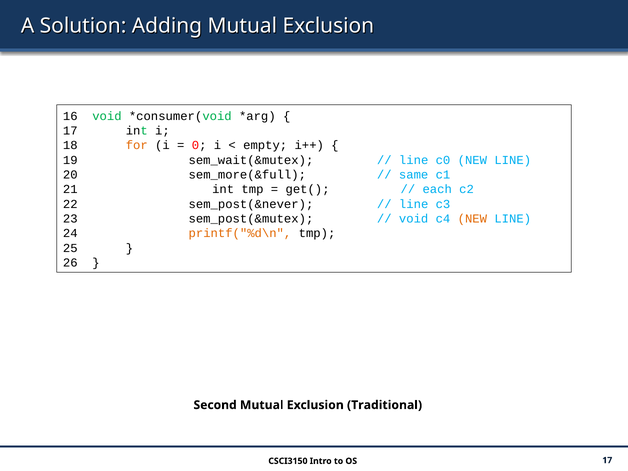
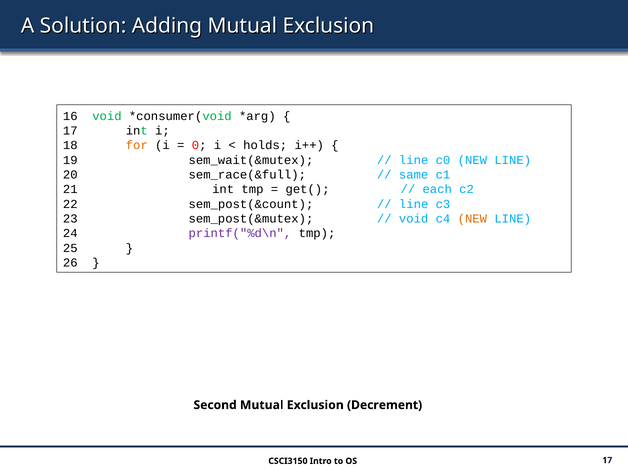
empty: empty -> holds
sem_more(&full: sem_more(&full -> sem_race(&full
sem_post(&never: sem_post(&never -> sem_post(&count
printf("%d\n colour: orange -> purple
Traditional: Traditional -> Decrement
